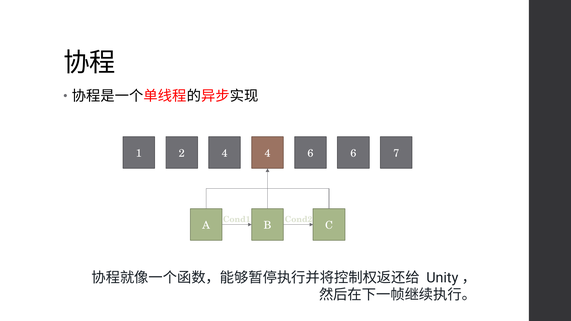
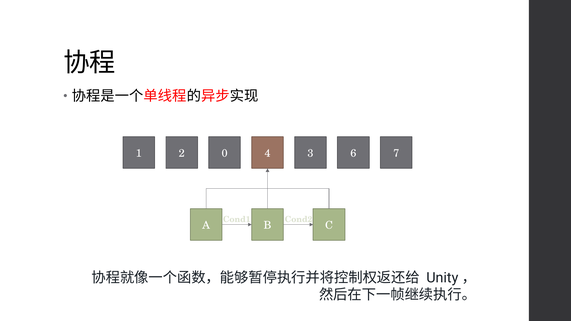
2 4: 4 -> 0
4 6: 6 -> 3
